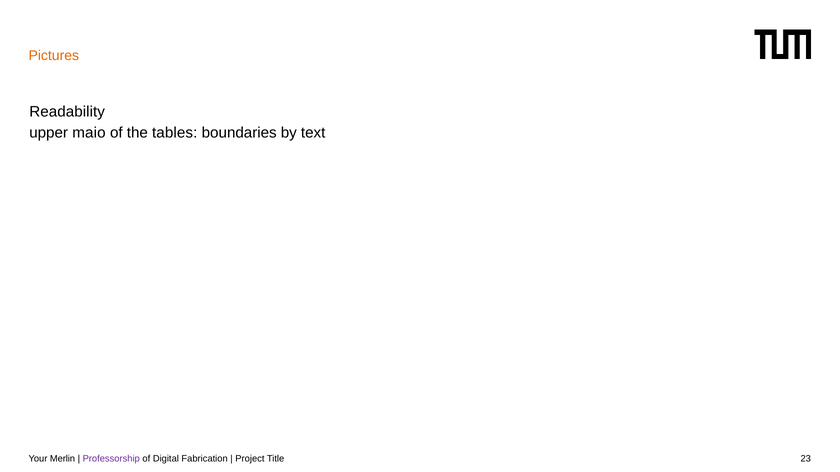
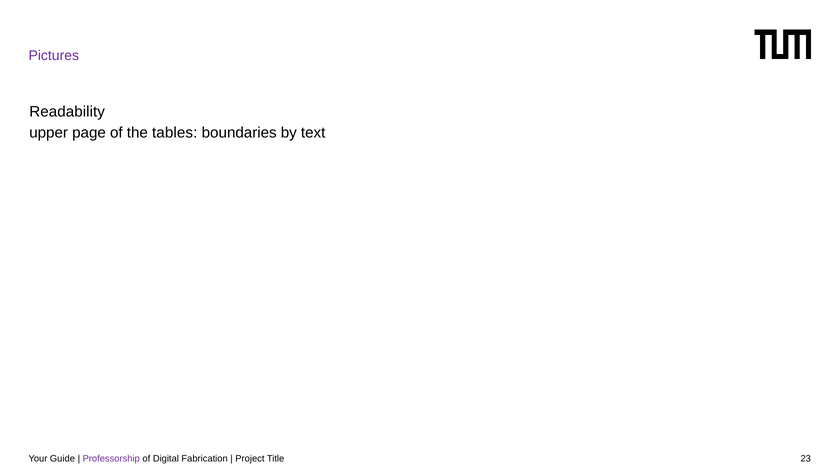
Pictures colour: orange -> purple
maio: maio -> page
Merlin: Merlin -> Guide
